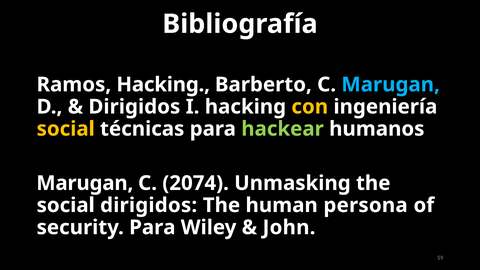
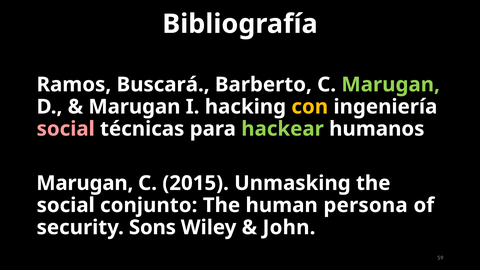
Ramos Hacking: Hacking -> Buscará
Marugan at (391, 85) colour: light blue -> light green
Dirigidos at (134, 107): Dirigidos -> Marugan
social at (66, 129) colour: yellow -> pink
2074: 2074 -> 2015
social dirigidos: dirigidos -> conjunto
security Para: Para -> Sons
